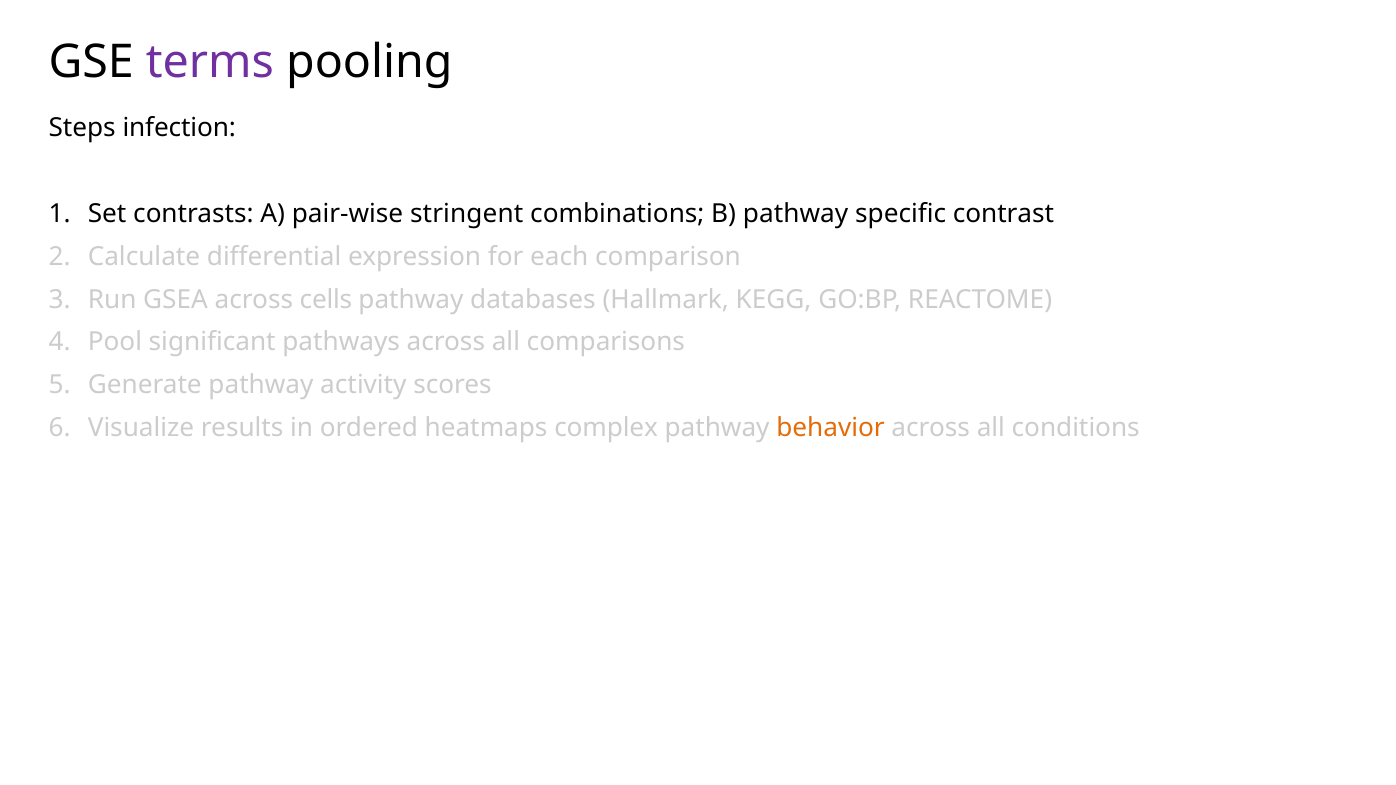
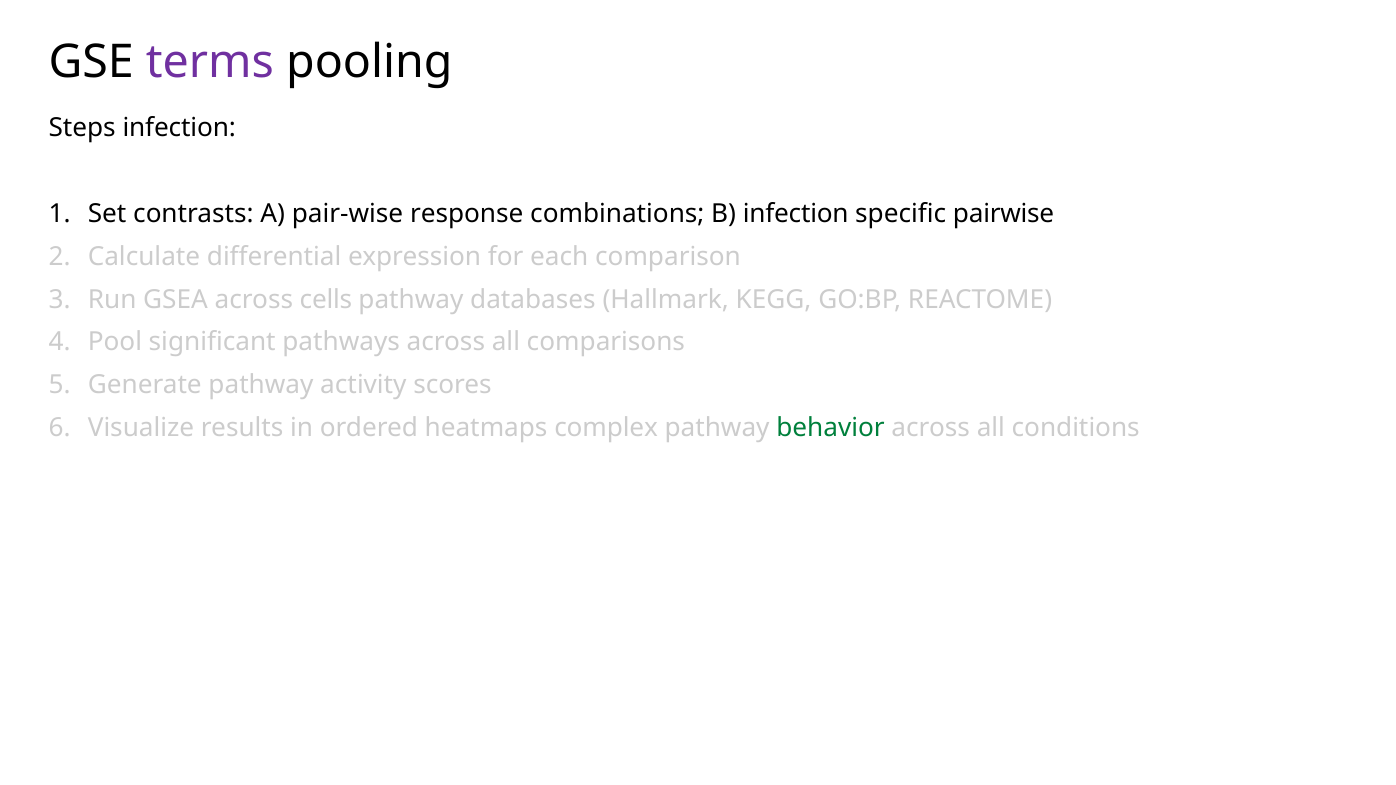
stringent: stringent -> response
B pathway: pathway -> infection
contrast: contrast -> pairwise
behavior colour: orange -> green
